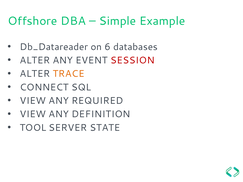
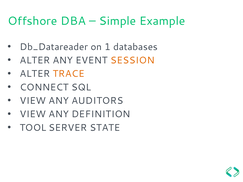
6: 6 -> 1
SESSION colour: red -> orange
REQUIRED: REQUIRED -> AUDITORS
